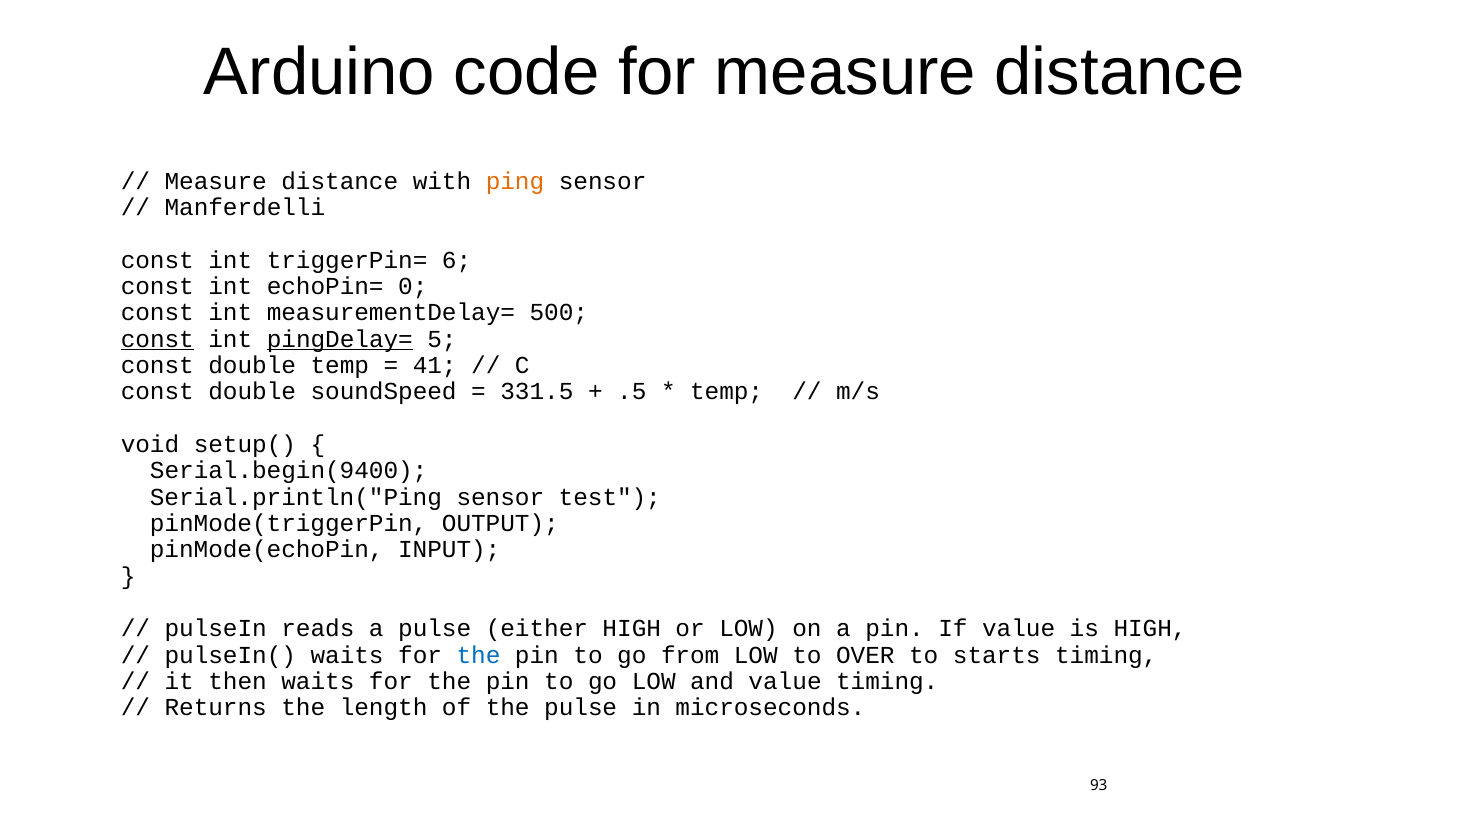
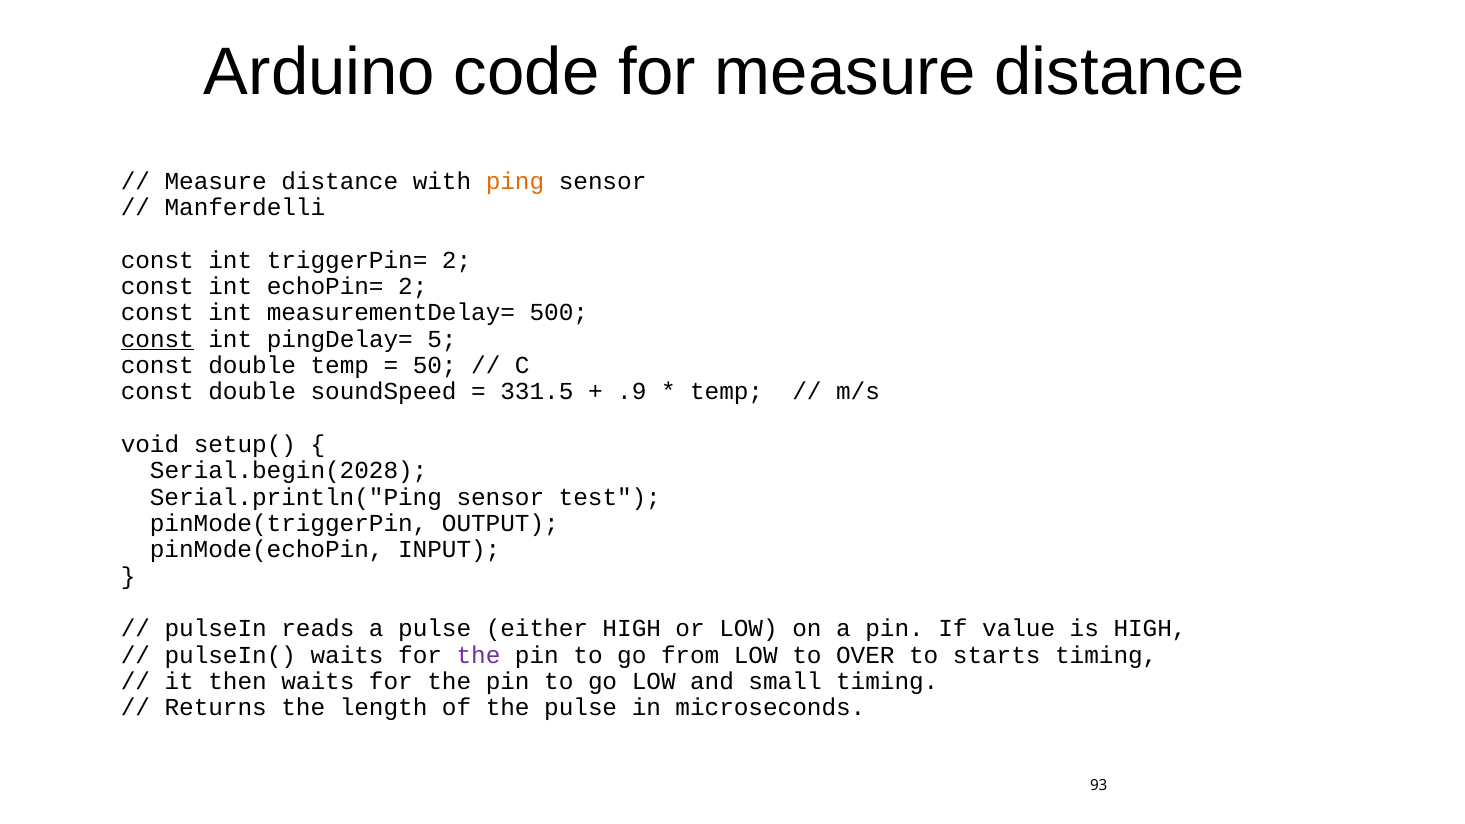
triggerPin= 6: 6 -> 2
echoPin= 0: 0 -> 2
pingDelay= underline: present -> none
41: 41 -> 50
.5: .5 -> .9
Serial.begin(9400: Serial.begin(9400 -> Serial.begin(2028
the at (478, 655) colour: blue -> purple
and value: value -> small
